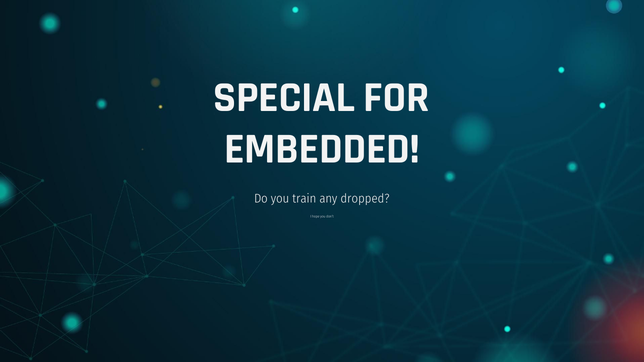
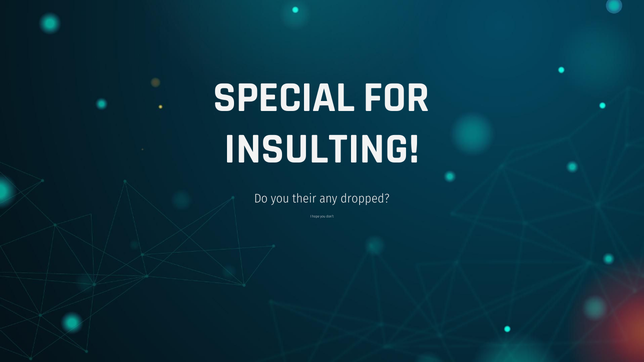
EMBEDDED: EMBEDDED -> INSULTING
train: train -> their
